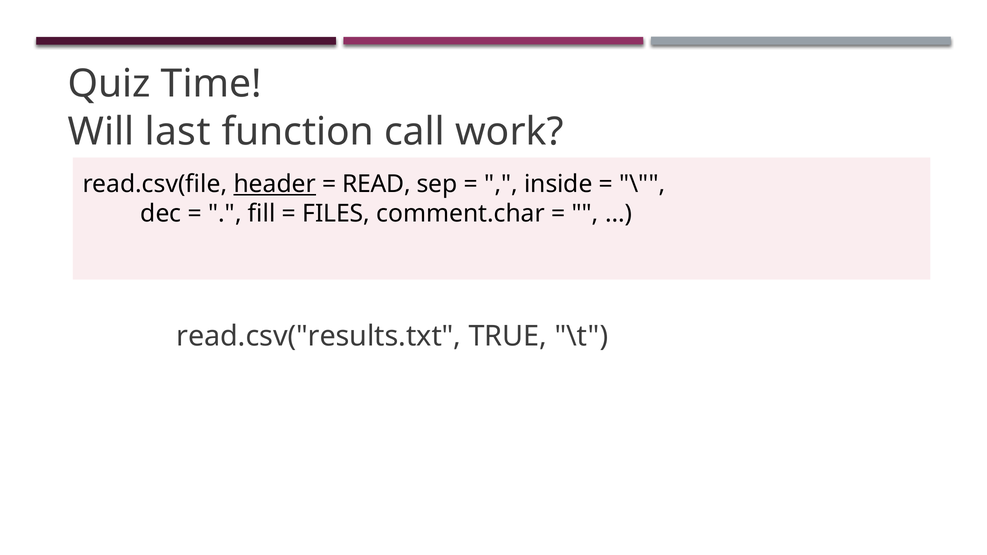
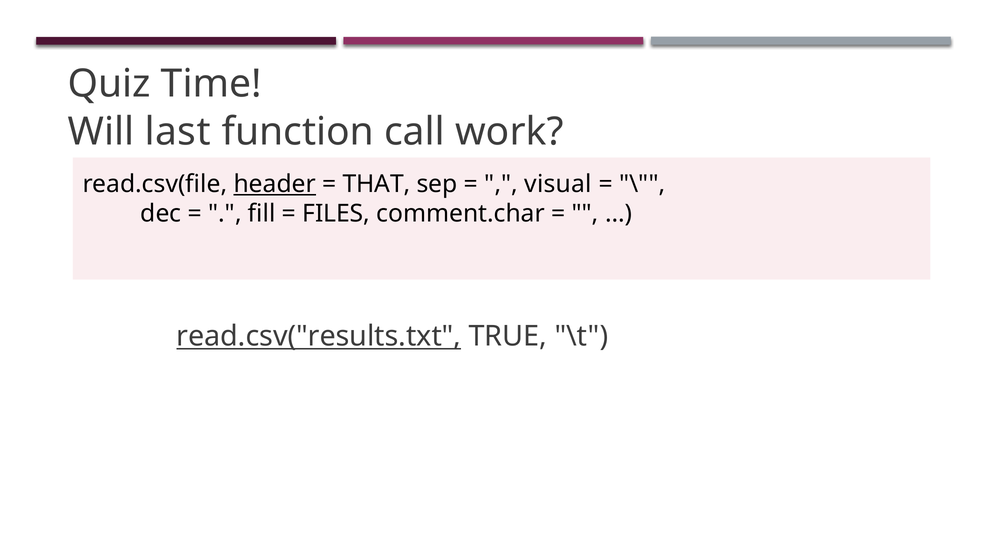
READ: READ -> THAT
inside: inside -> visual
read.csv("results.txt underline: none -> present
